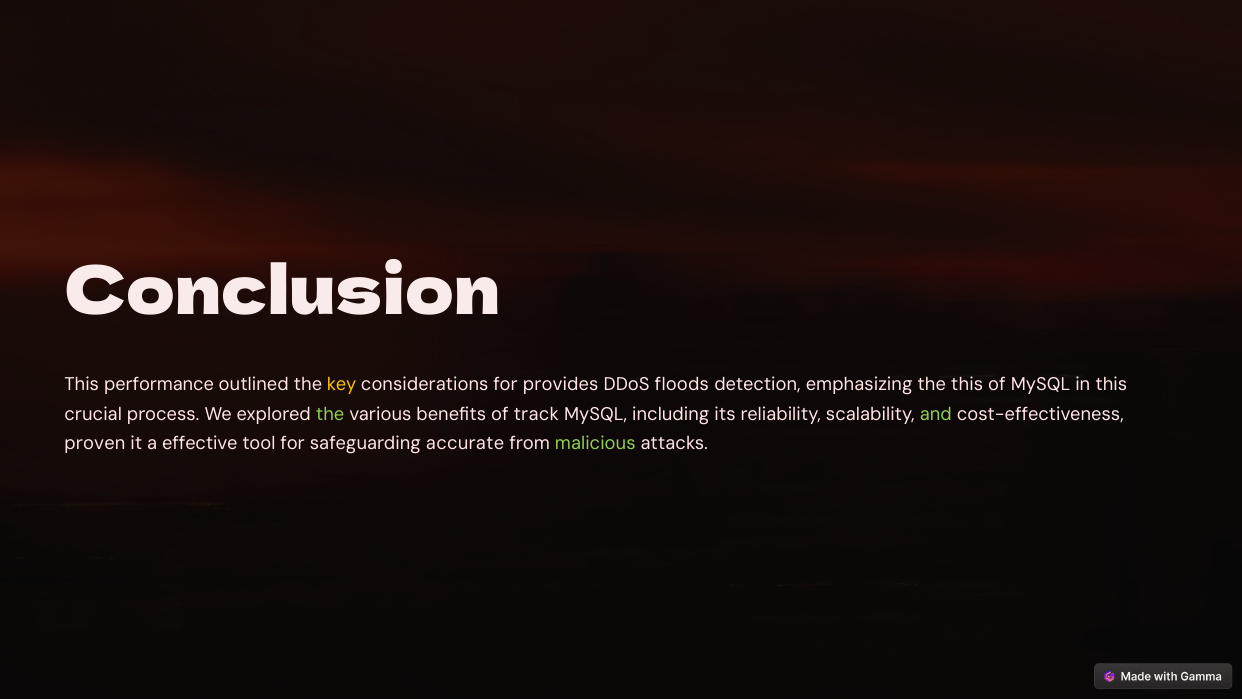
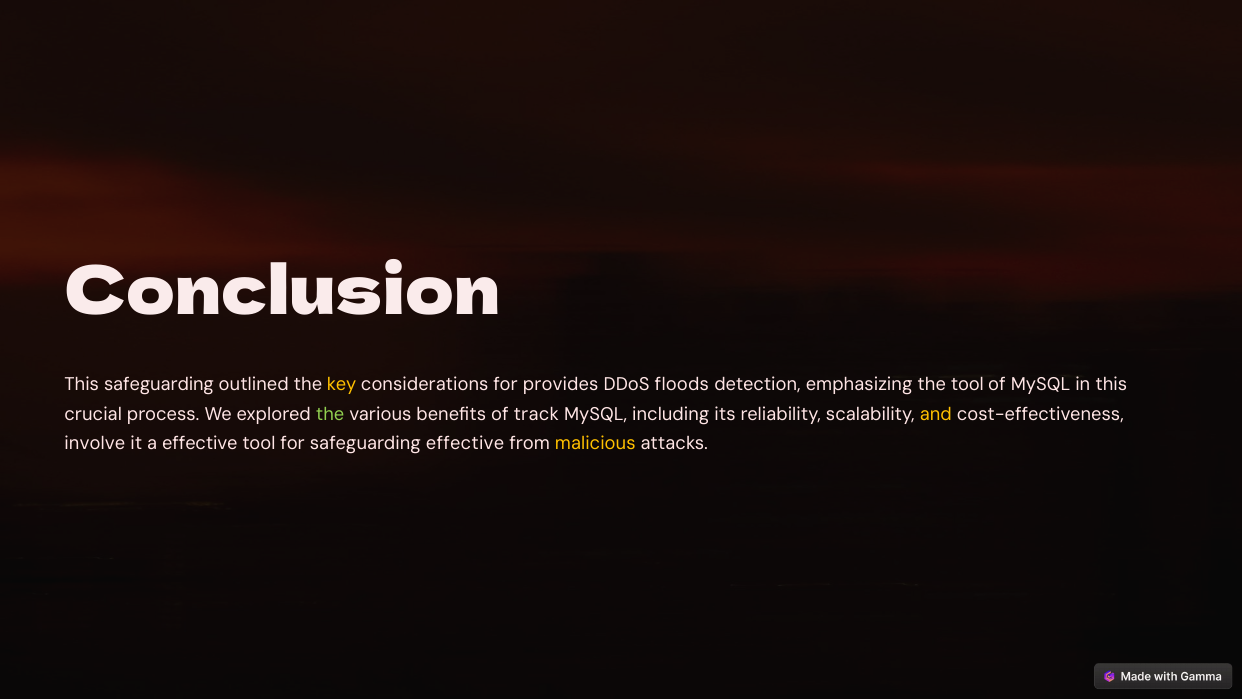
This performance: performance -> safeguarding
the this: this -> tool
and colour: light green -> yellow
proven: proven -> involve
safeguarding accurate: accurate -> effective
malicious colour: light green -> yellow
